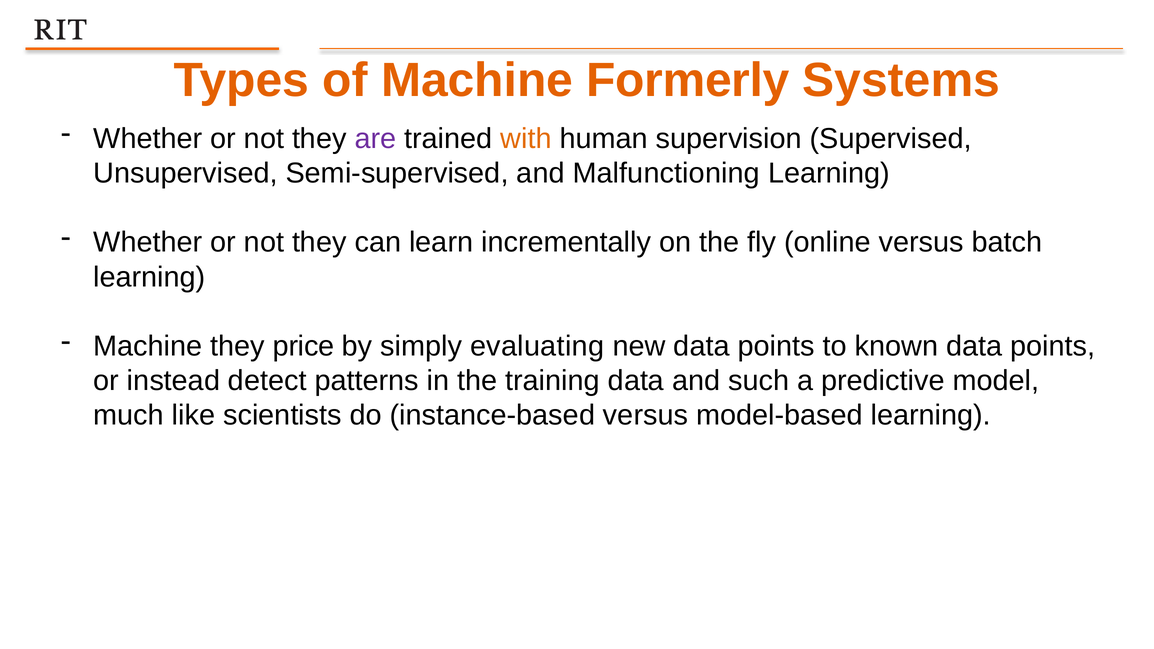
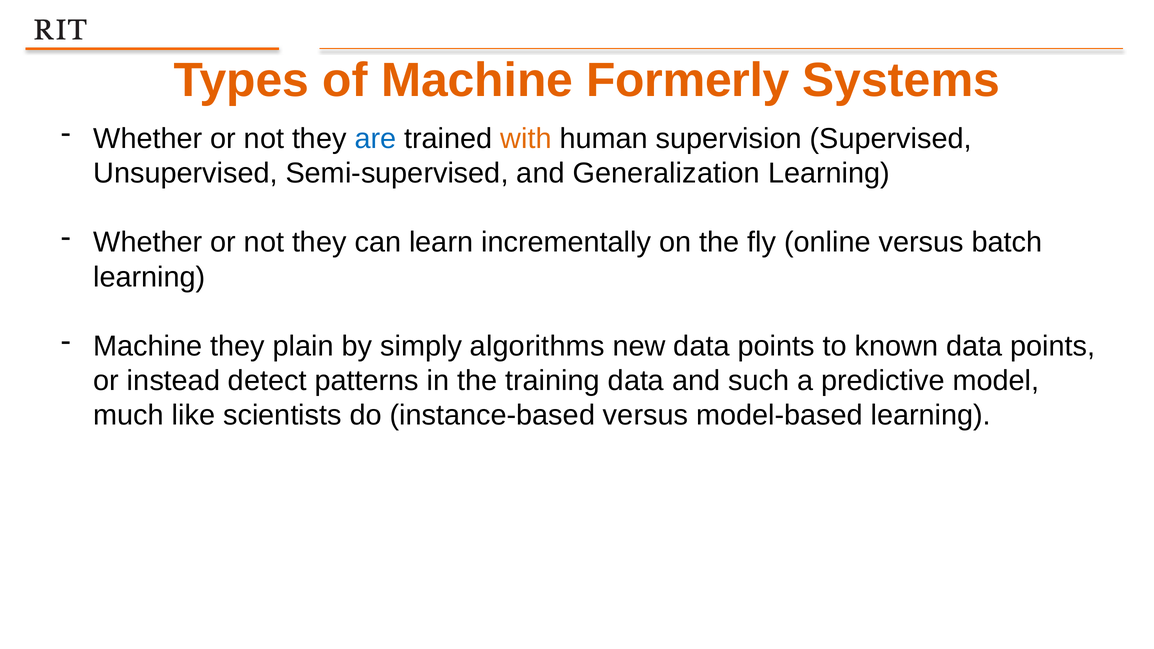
are colour: purple -> blue
Malfunctioning: Malfunctioning -> Generalization
price: price -> plain
evaluating: evaluating -> algorithms
